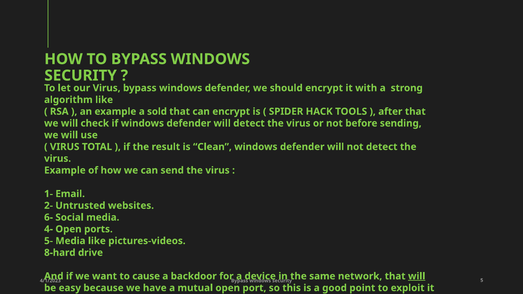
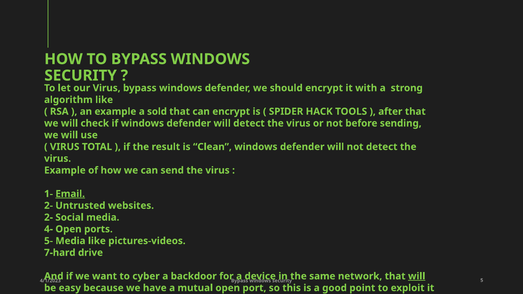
Email underline: none -> present
6- at (48, 217): 6- -> 2-
8-hard: 8-hard -> 7-hard
cause: cause -> cyber
